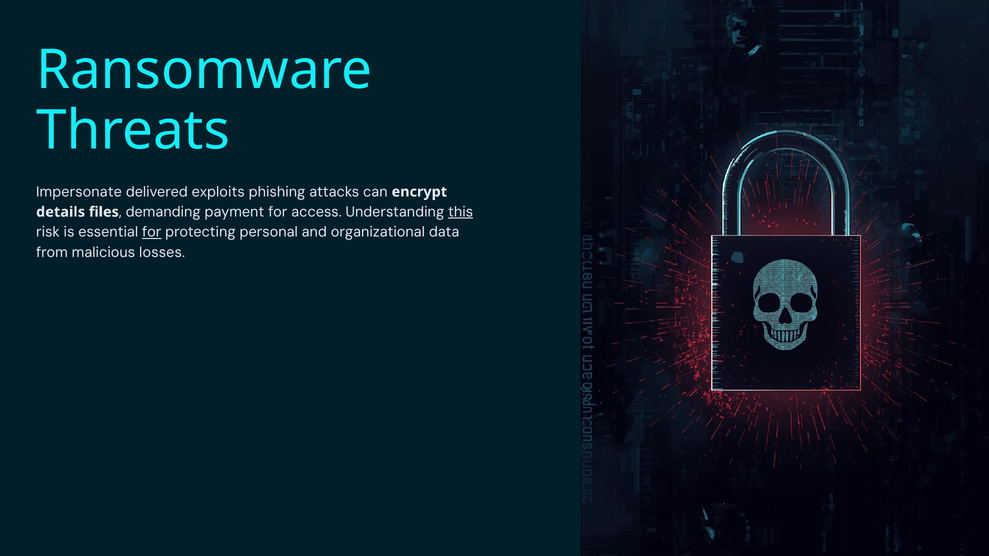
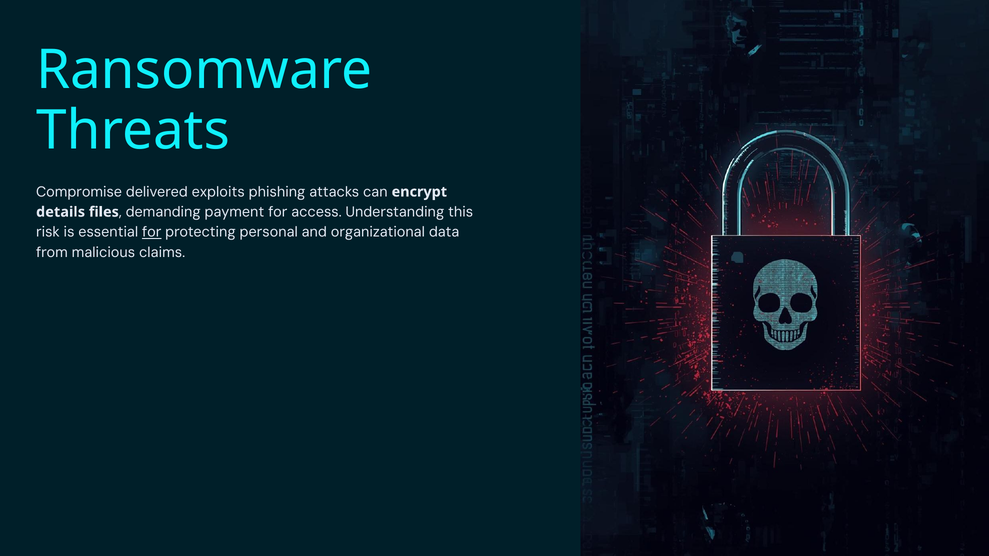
Impersonate: Impersonate -> Compromise
this underline: present -> none
losses: losses -> claims
